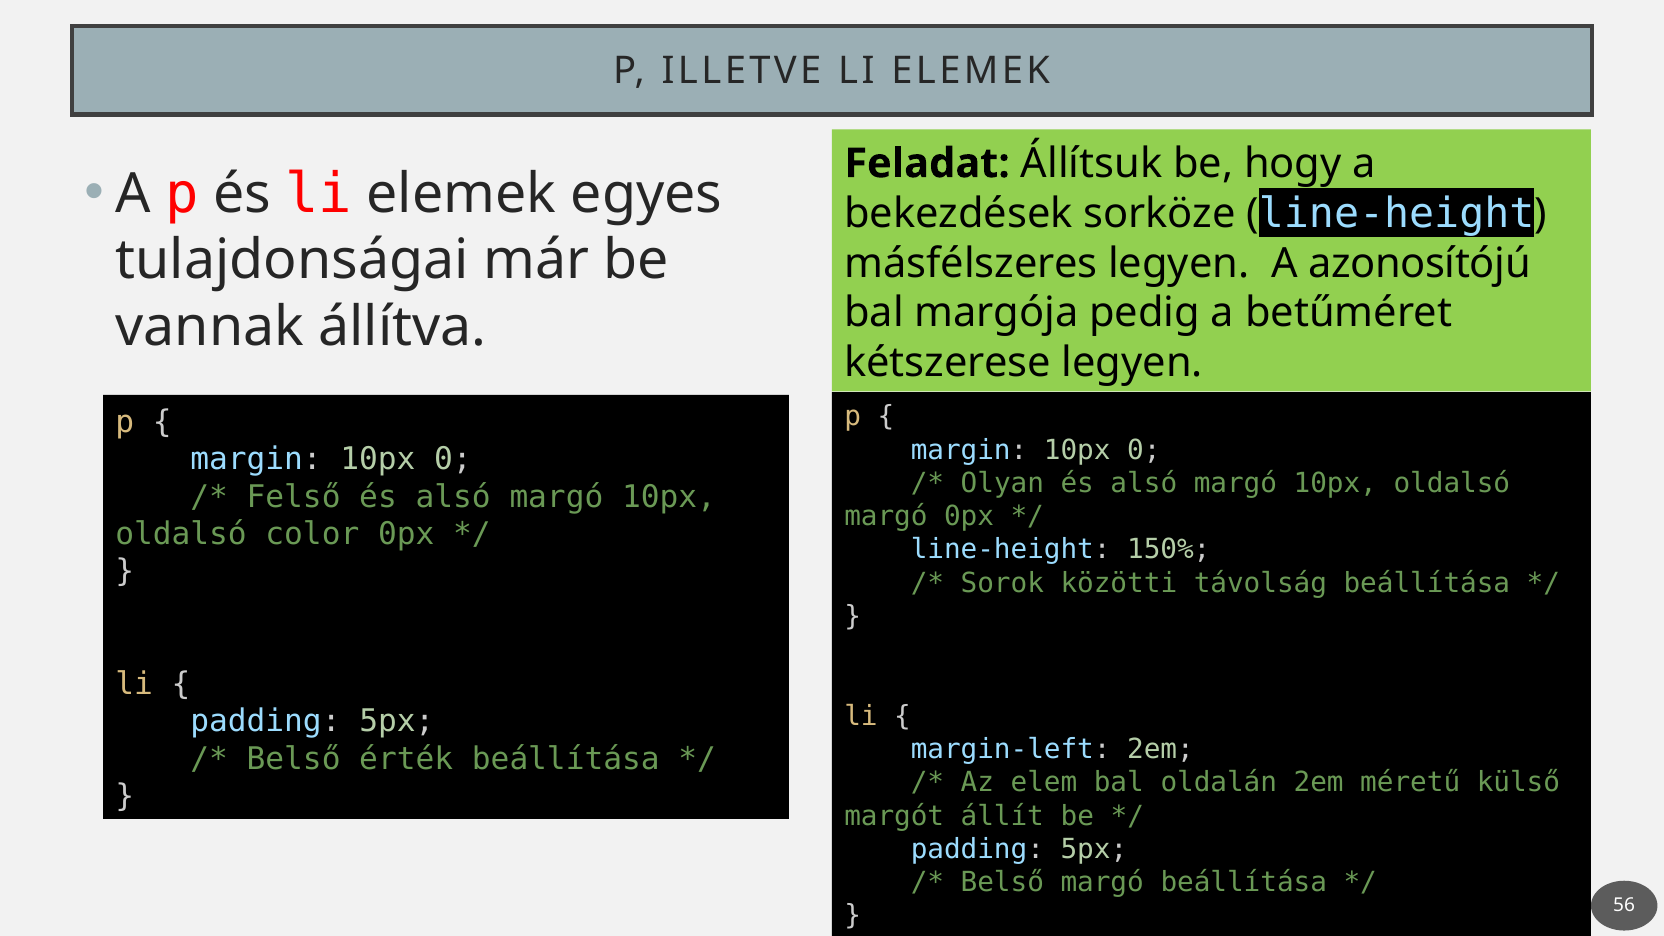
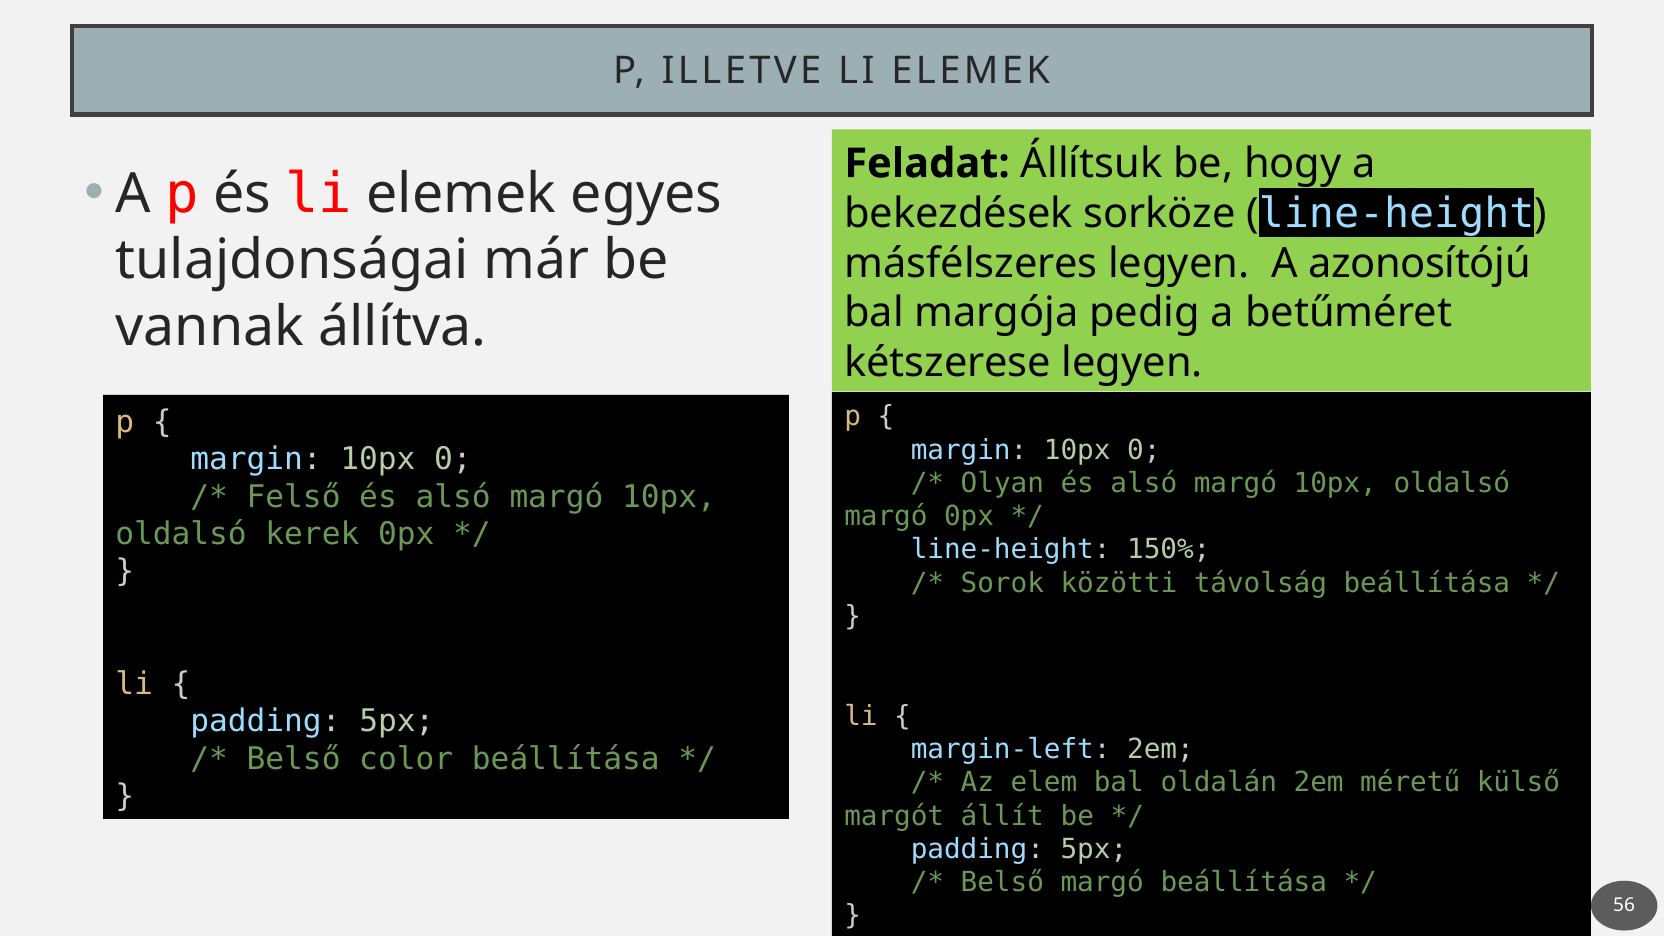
color: color -> kerek
érték: érték -> color
